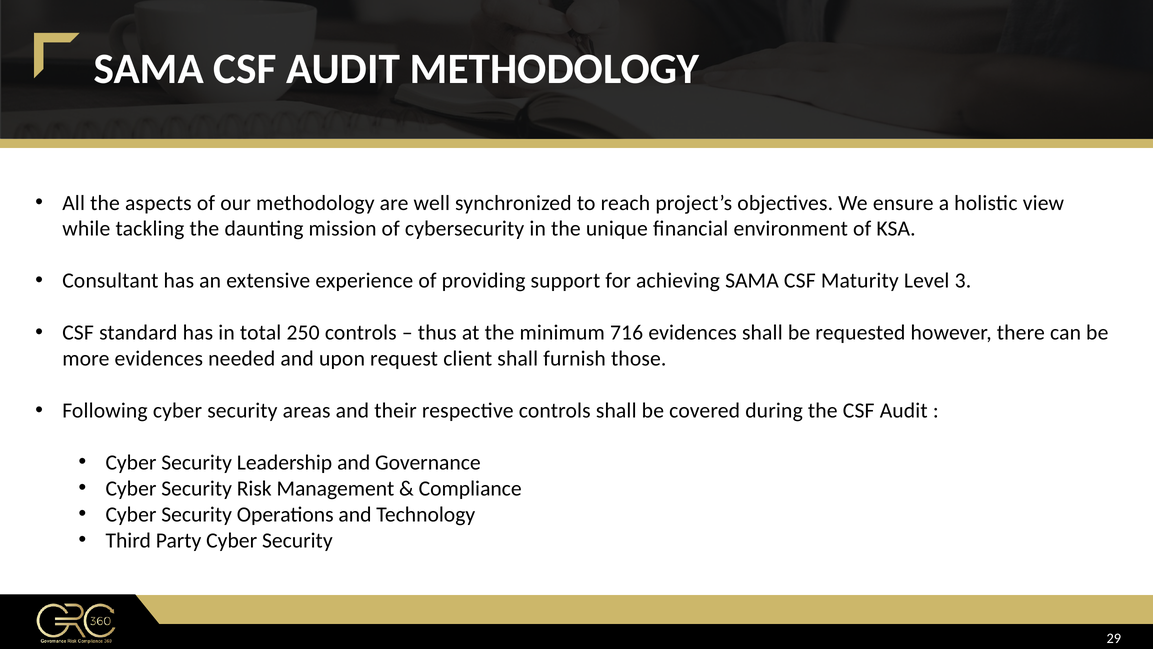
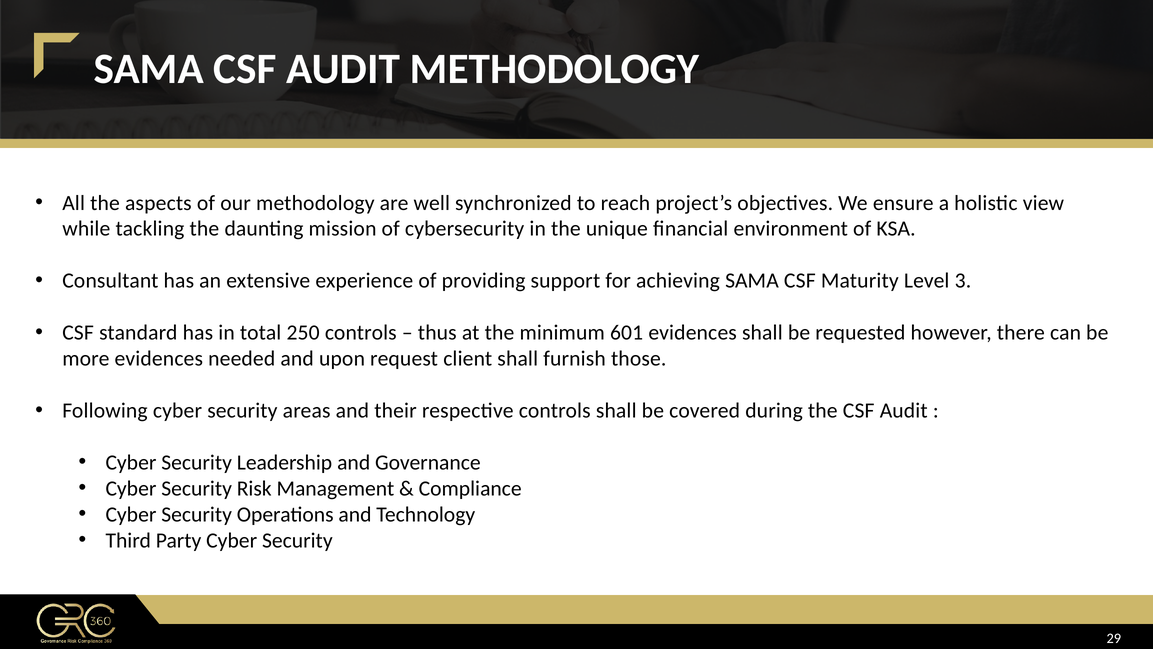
716: 716 -> 601
